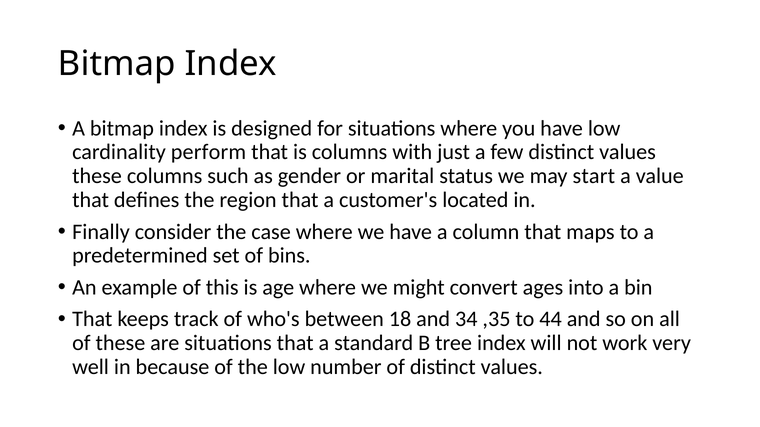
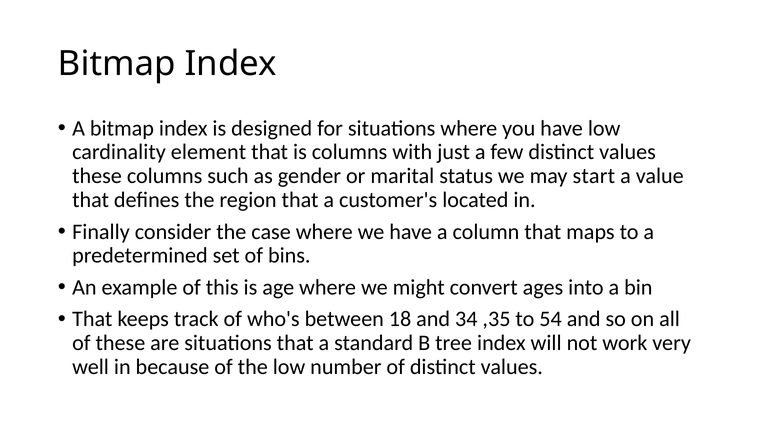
perform: perform -> element
44: 44 -> 54
